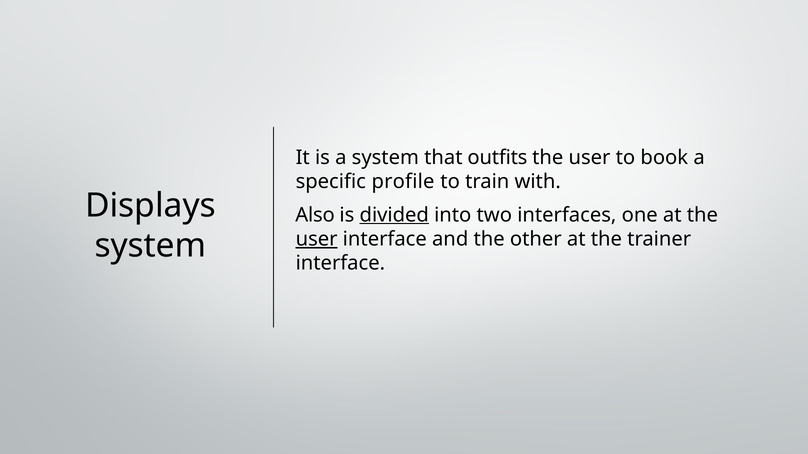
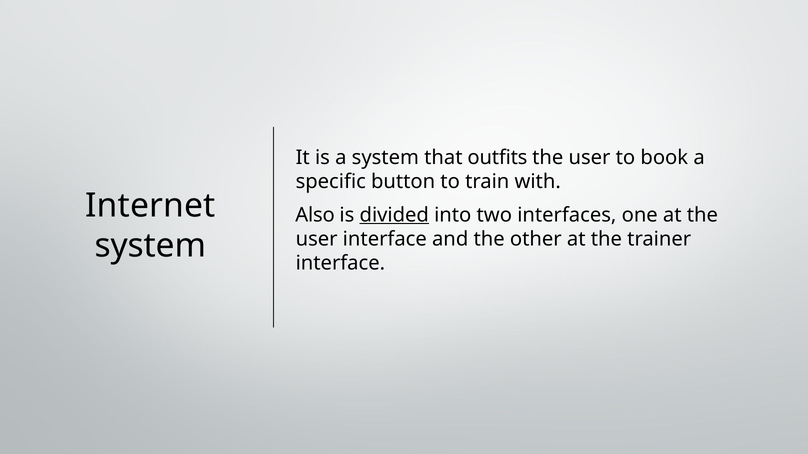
profile: profile -> button
Displays: Displays -> Internet
user at (317, 239) underline: present -> none
